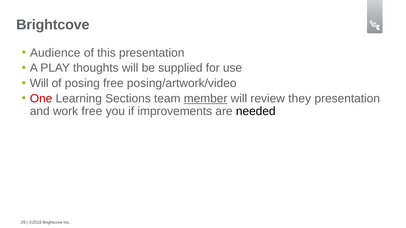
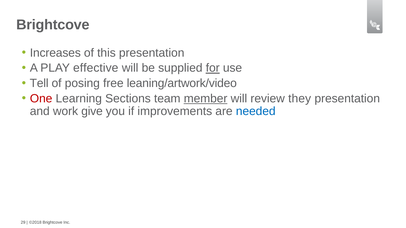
Audience: Audience -> Increases
thoughts: thoughts -> effective
for underline: none -> present
Will at (39, 83): Will -> Tell
posing/artwork/video: posing/artwork/video -> leaning/artwork/video
work free: free -> give
needed colour: black -> blue
